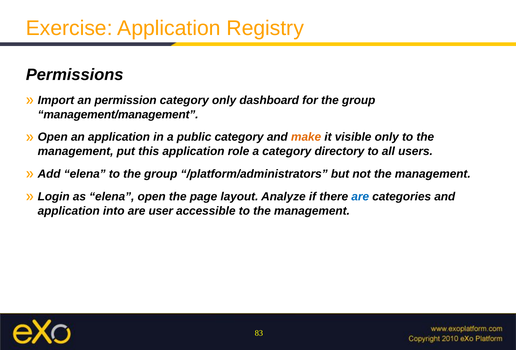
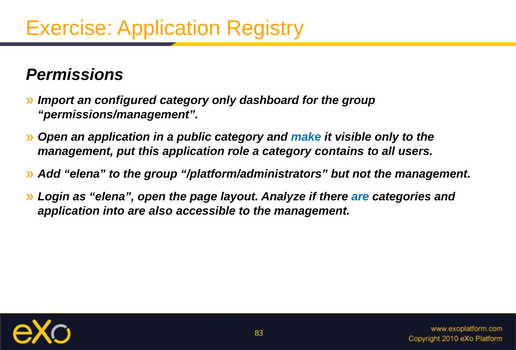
permission: permission -> configured
management/management: management/management -> permissions/management
make colour: orange -> blue
directory: directory -> contains
user: user -> also
